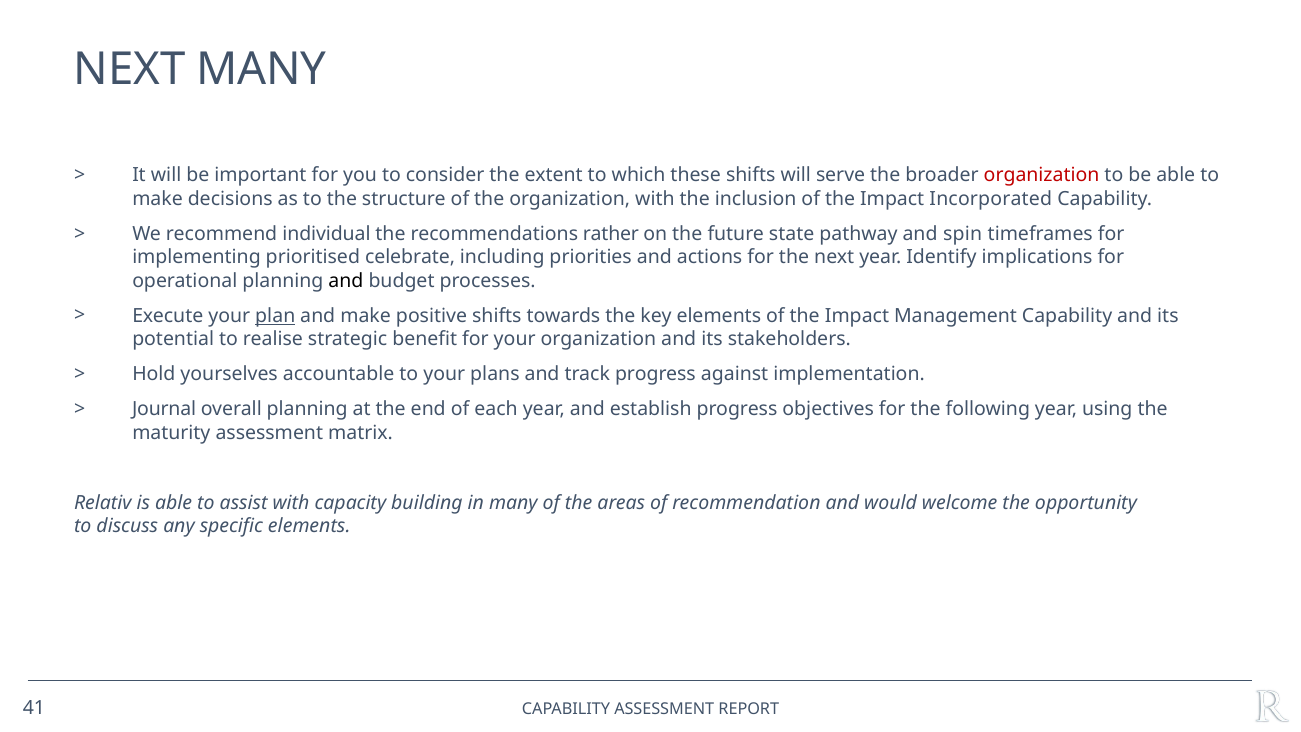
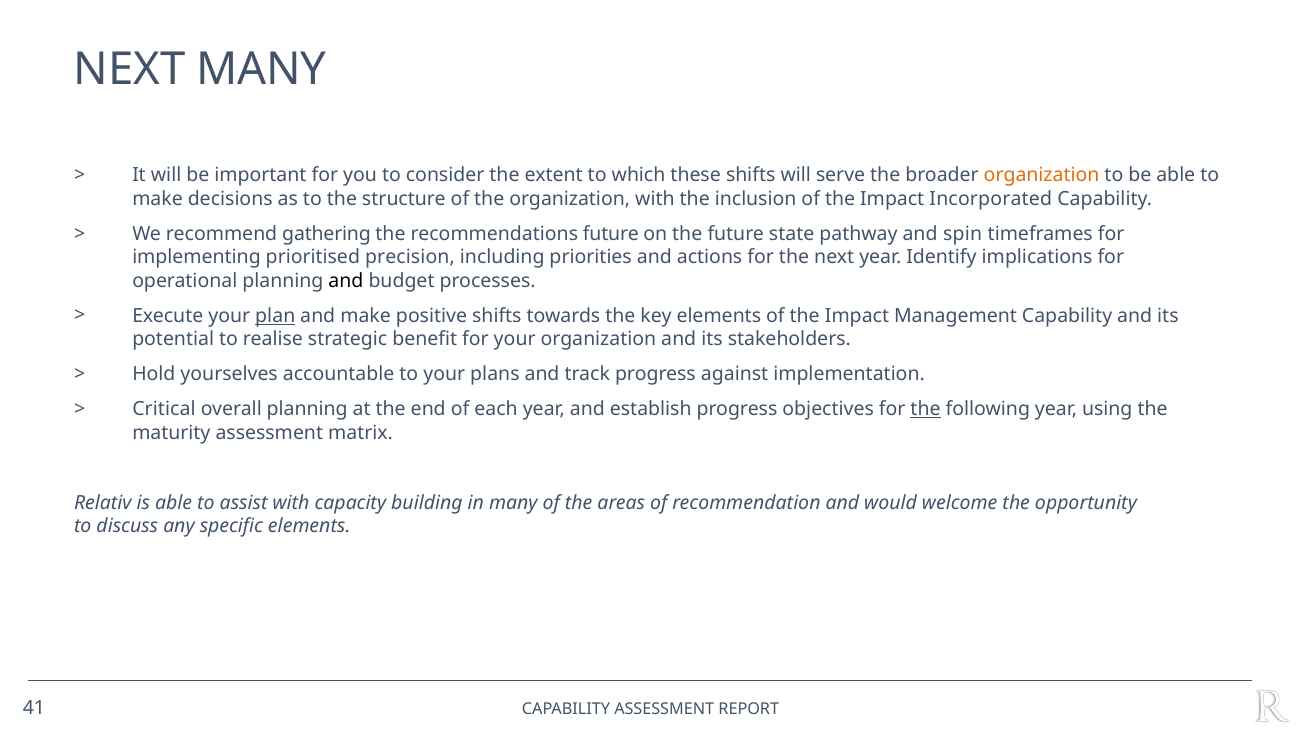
organization at (1042, 175) colour: red -> orange
individual: individual -> gathering
recommendations rather: rather -> future
celebrate: celebrate -> precision
Journal: Journal -> Critical
the at (926, 409) underline: none -> present
